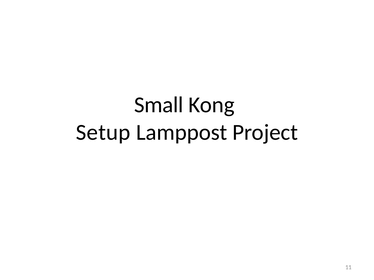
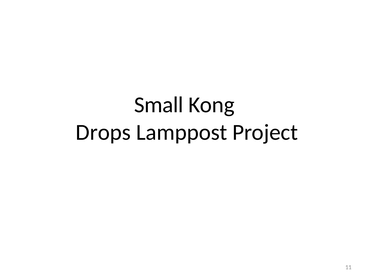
Setup: Setup -> Drops
